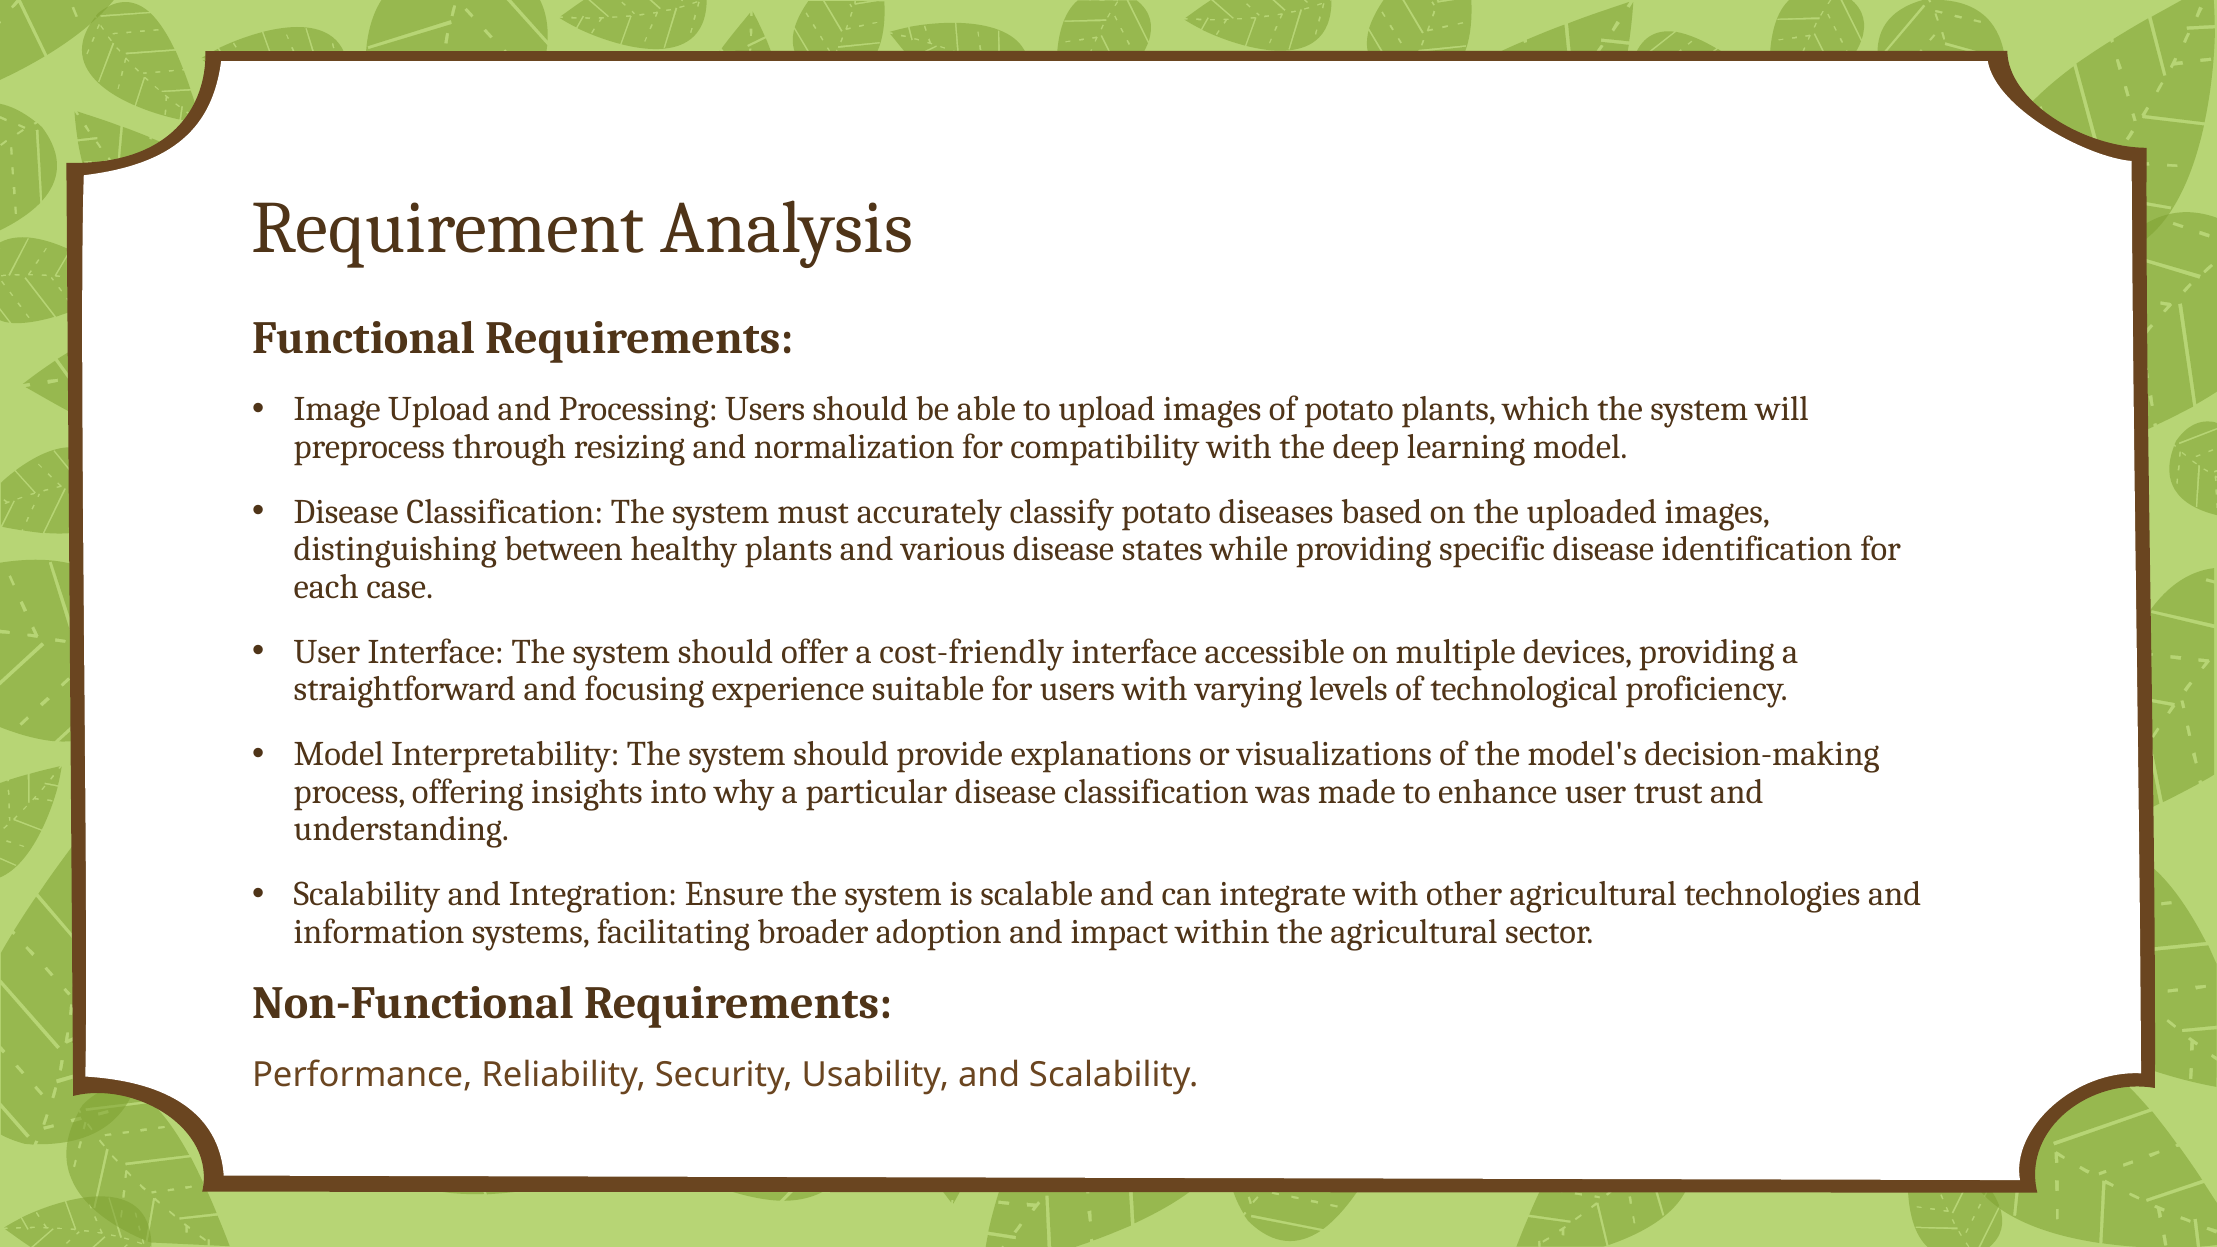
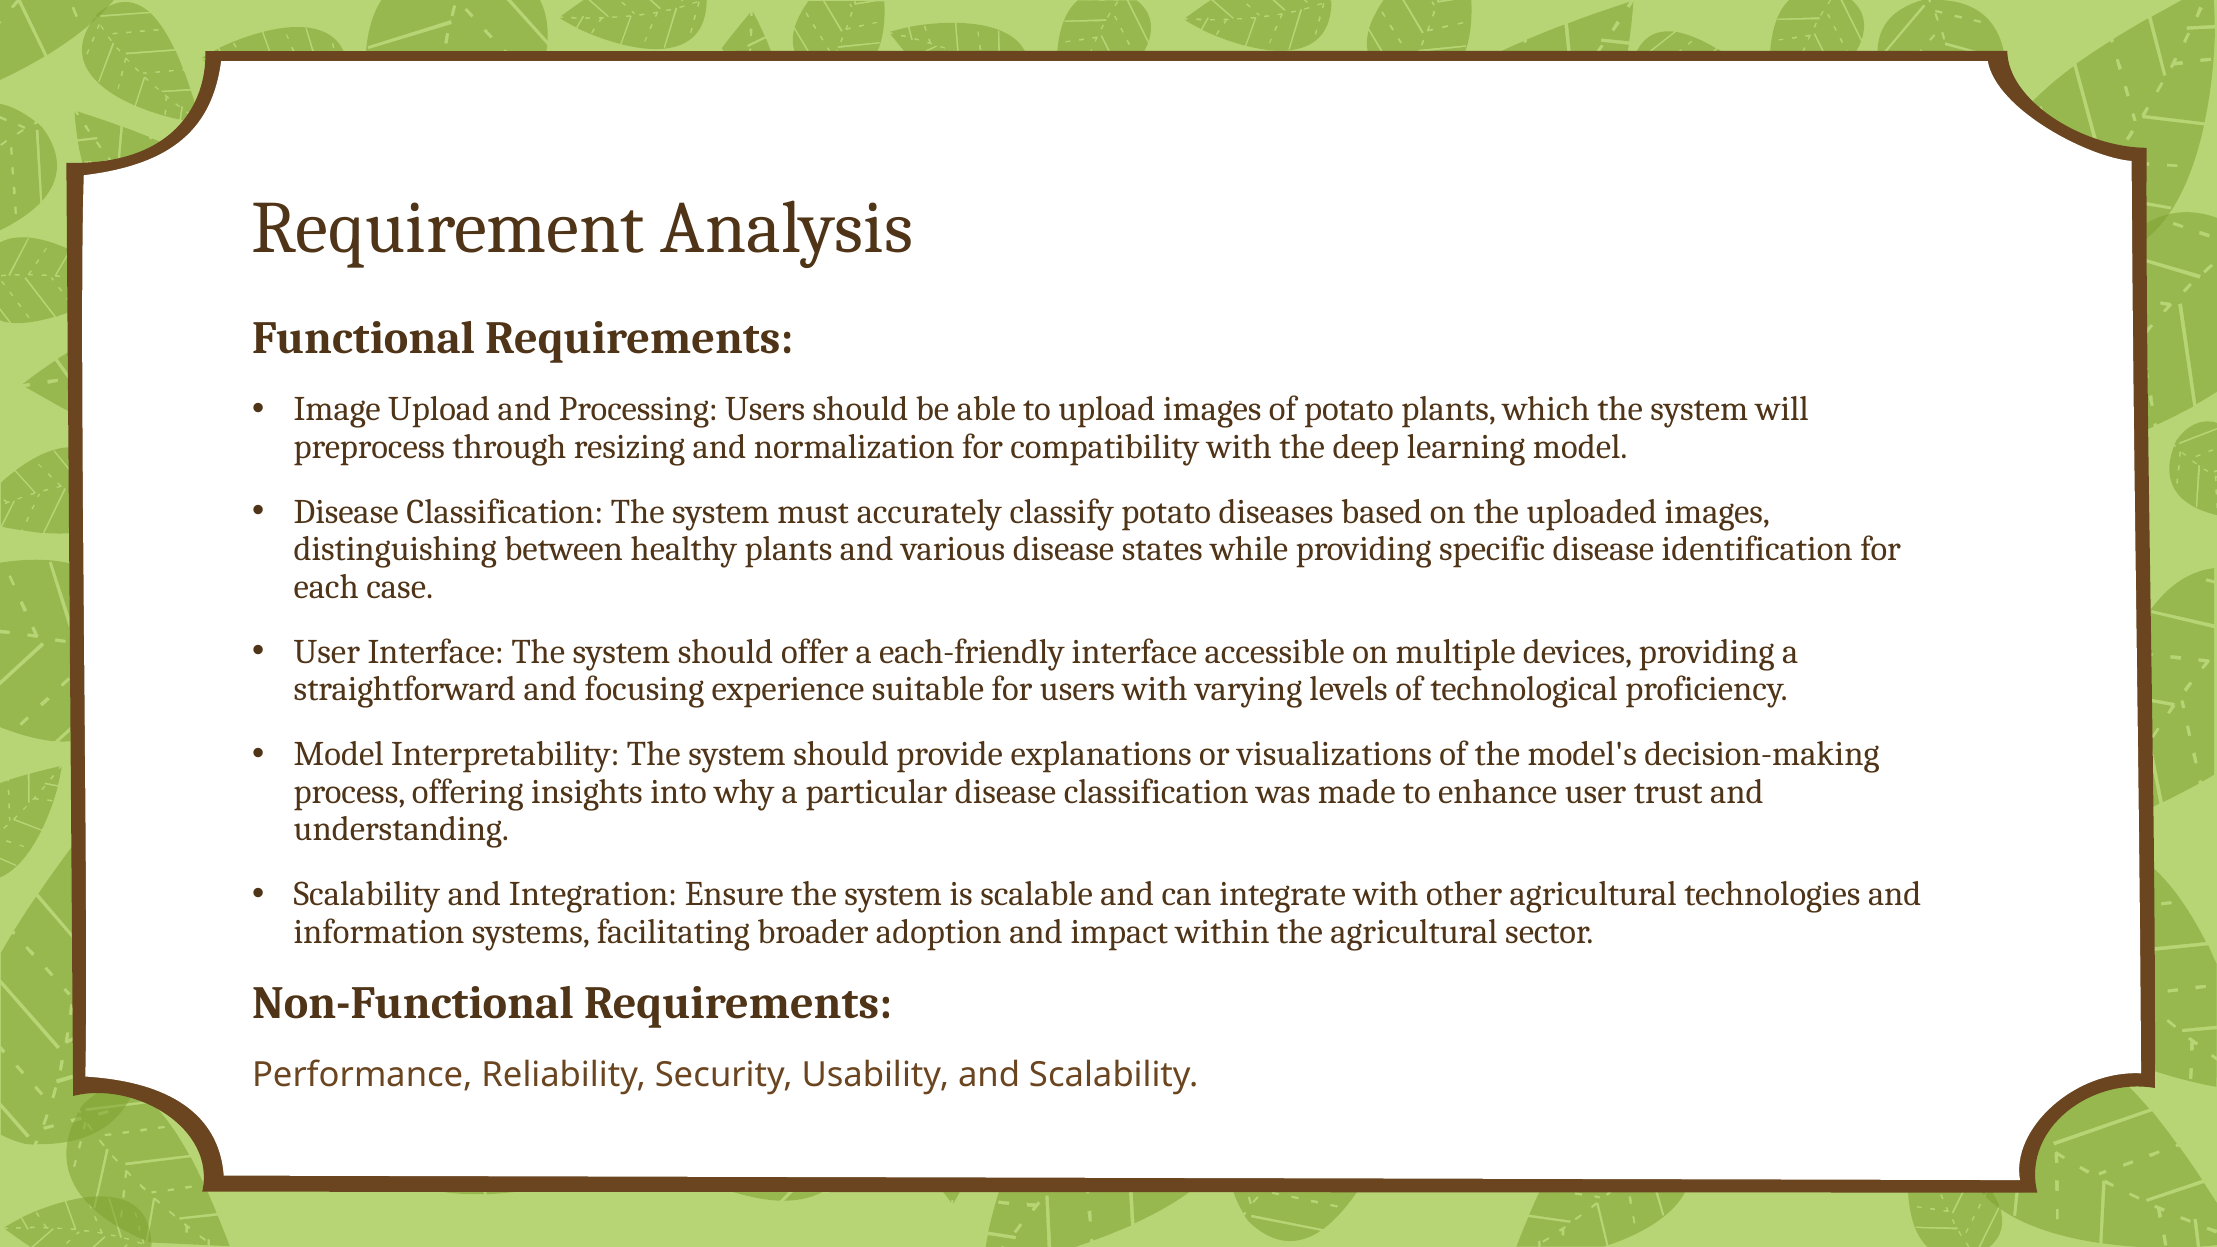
cost-friendly: cost-friendly -> each-friendly
